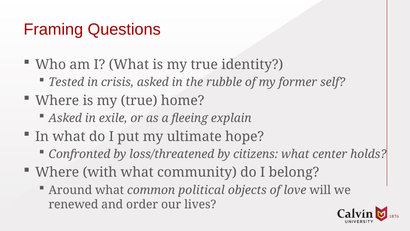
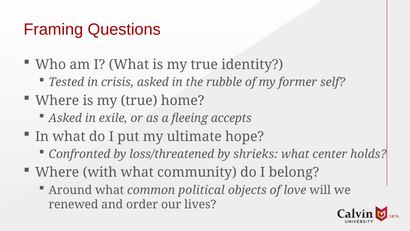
explain: explain -> accepts
citizens: citizens -> shrieks
